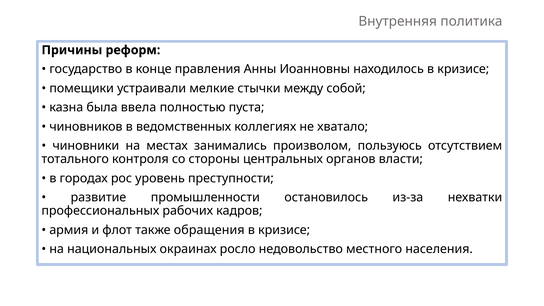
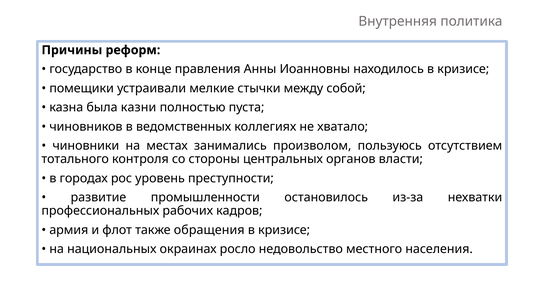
ввела: ввела -> казни
